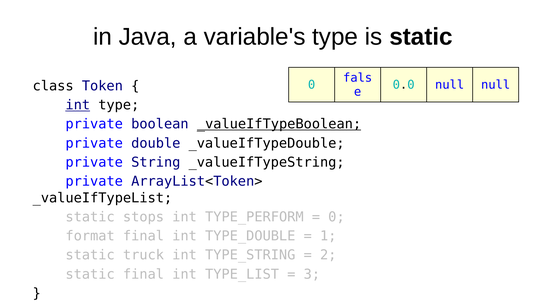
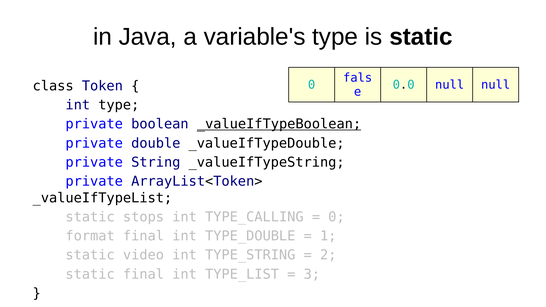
int at (78, 105) underline: present -> none
TYPE_PERFORM: TYPE_PERFORM -> TYPE_CALLING
truck: truck -> video
